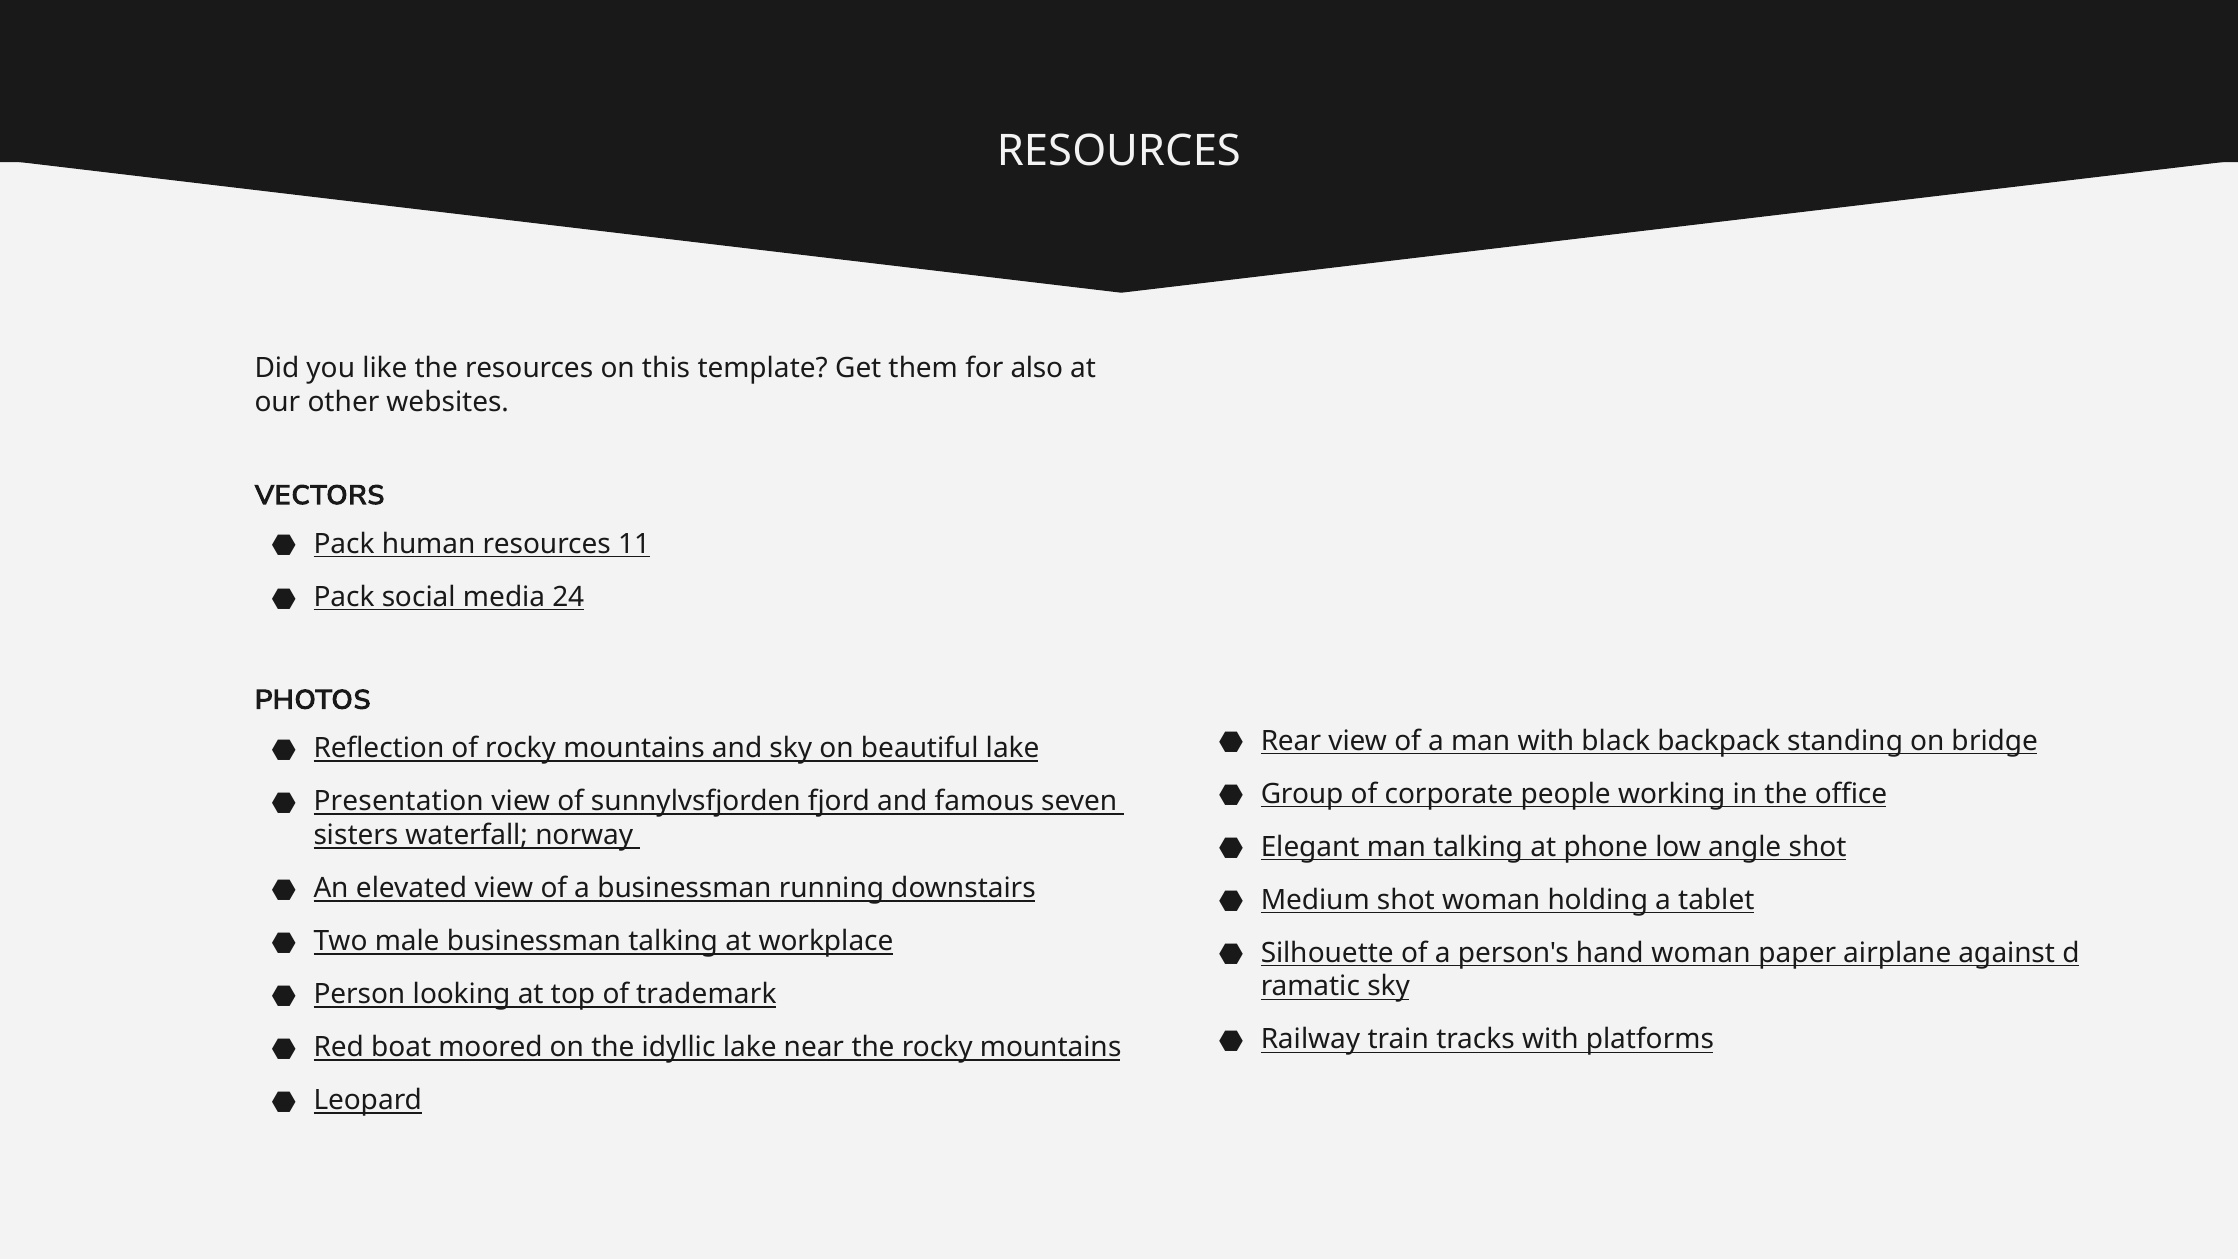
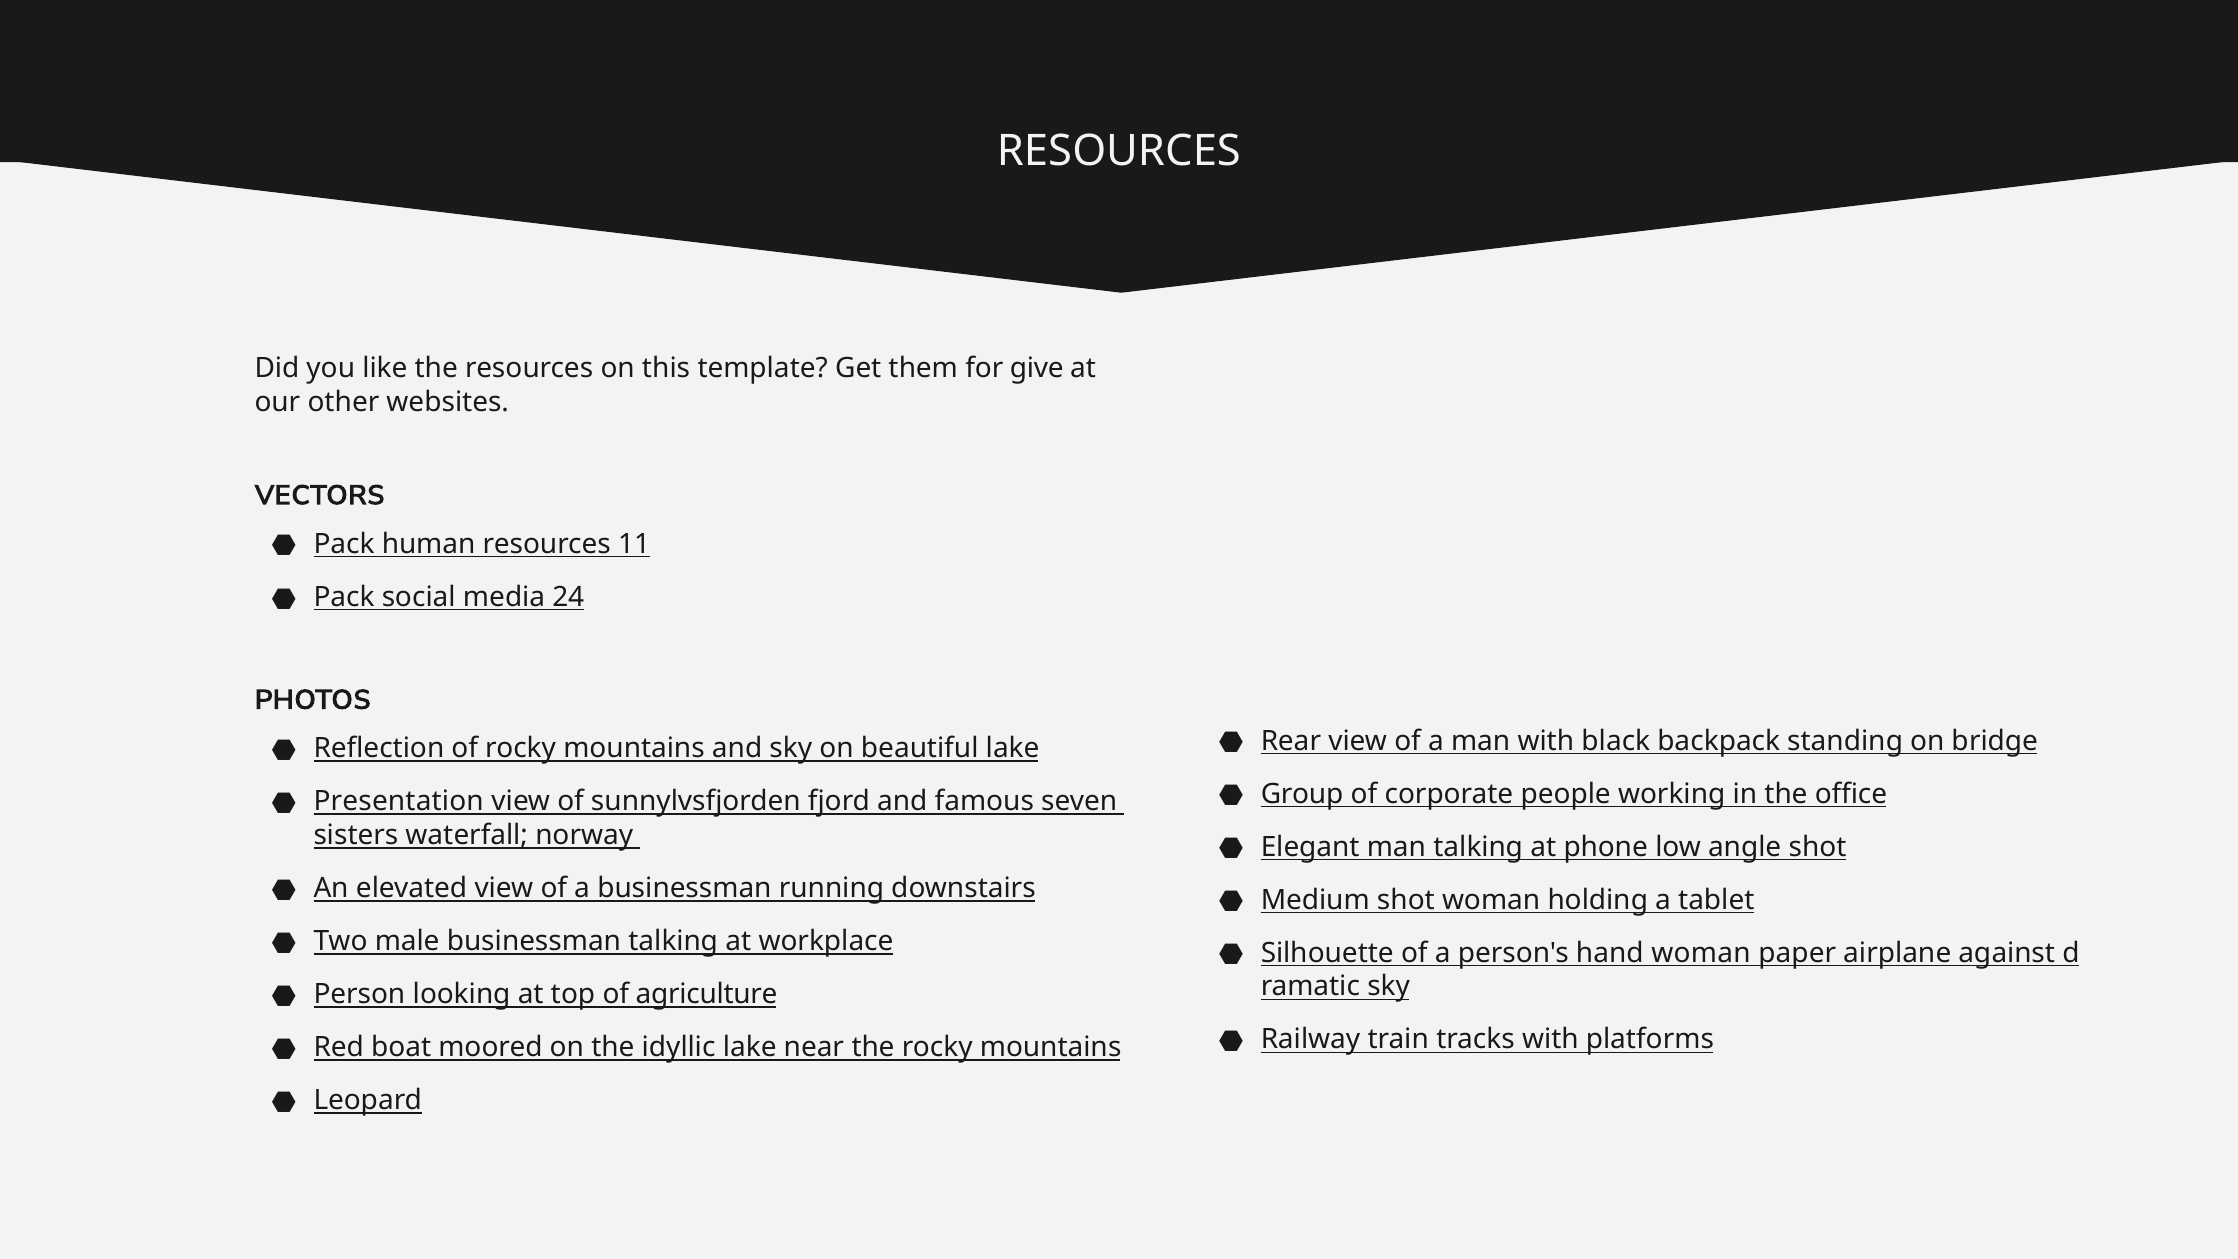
also: also -> give
trademark: trademark -> agriculture
